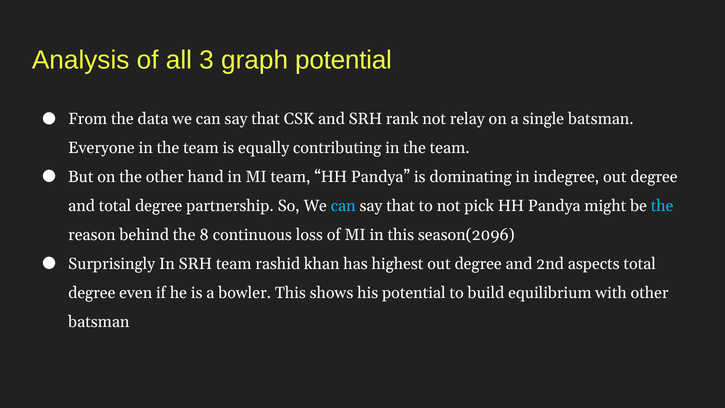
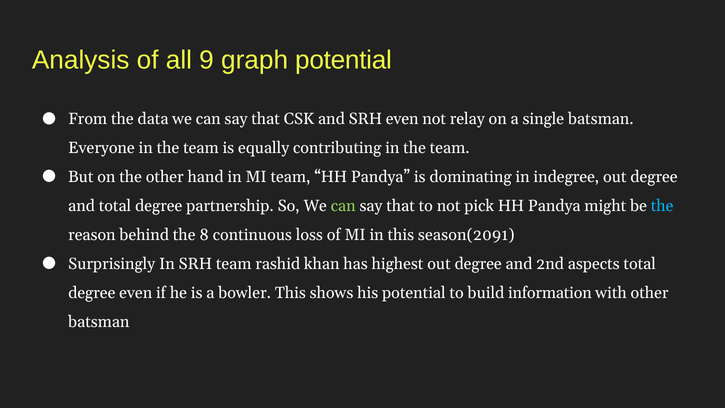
3: 3 -> 9
SRH rank: rank -> even
can at (343, 206) colour: light blue -> light green
season(2096: season(2096 -> season(2091
equilibrium: equilibrium -> information
